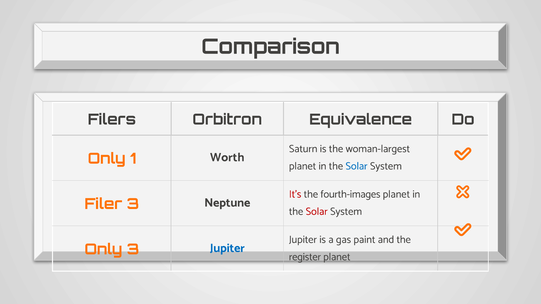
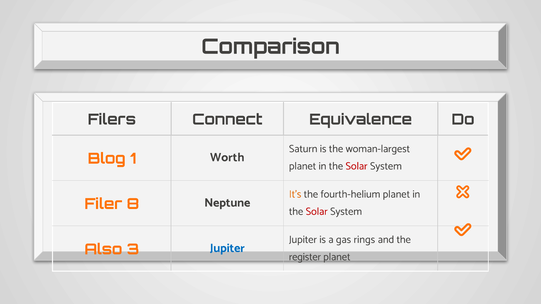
Orbitron: Orbitron -> Connect
Only at (107, 159): Only -> Blog
Solar at (357, 166) colour: blue -> red
It’s colour: red -> orange
fourth-images: fourth-images -> fourth-helium
Filer 3: 3 -> 8
paint: paint -> rings
Only at (103, 250): Only -> Also
